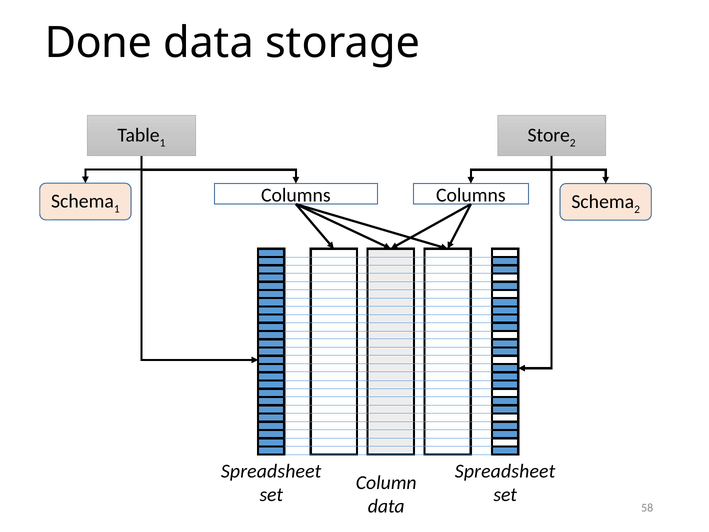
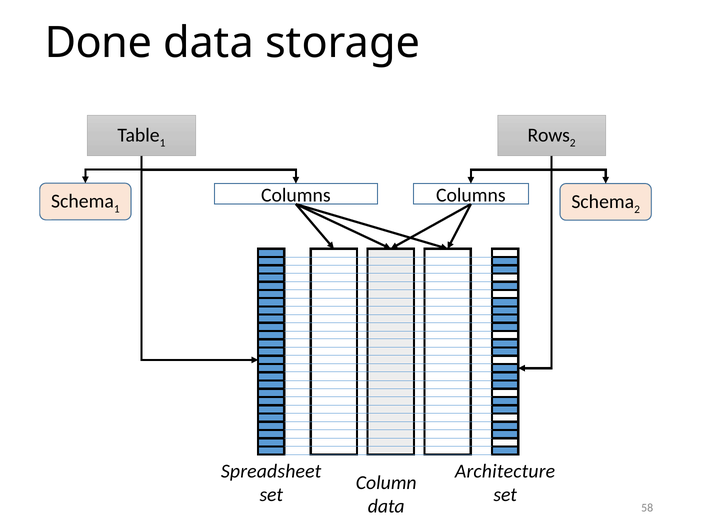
Store: Store -> Rows
Spreadsheet at (505, 471): Spreadsheet -> Architecture
